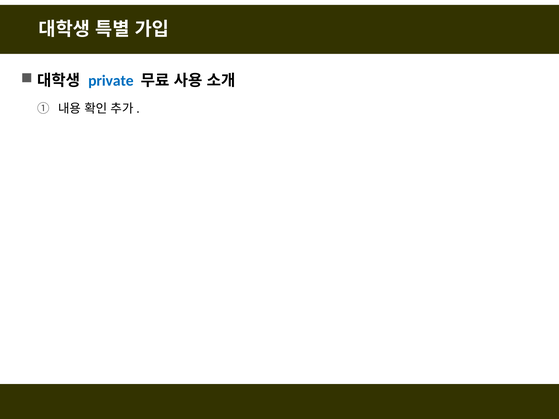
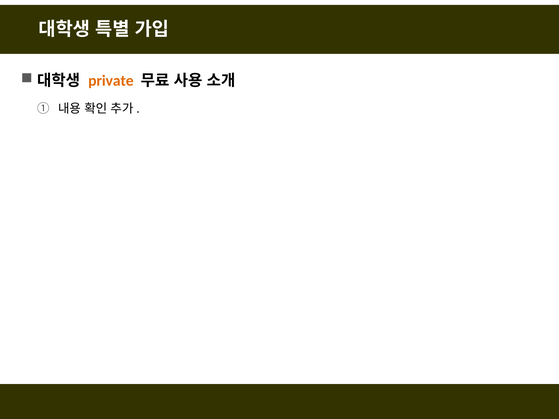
private colour: blue -> orange
